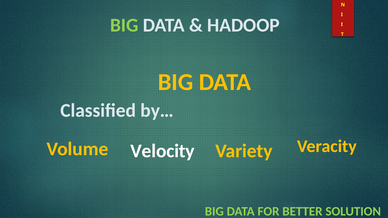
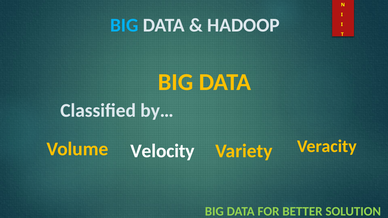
BIG at (124, 25) colour: light green -> light blue
